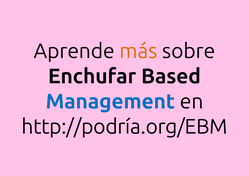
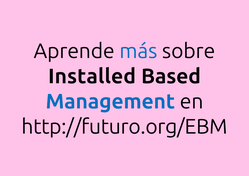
más colour: orange -> blue
Enchufar: Enchufar -> Installed
http://podría.org/EBM: http://podría.org/EBM -> http://futuro.org/EBM
